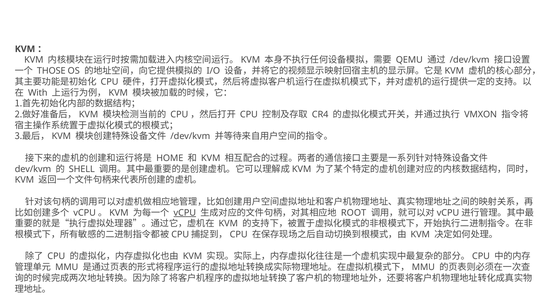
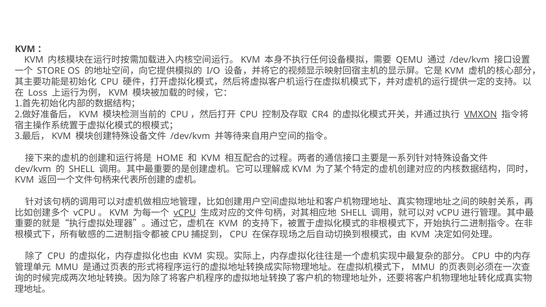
THOSE: THOSE -> STORE
With: With -> Loss
VMXON underline: none -> present
ROOT at (354, 213): ROOT -> SHELL
